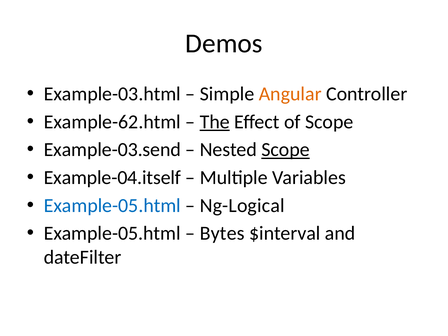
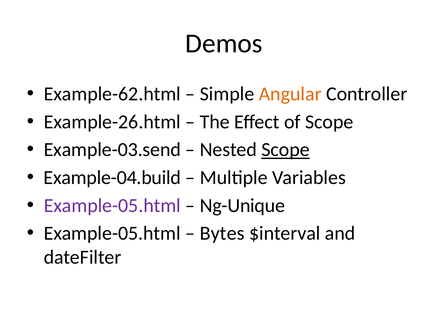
Example-03.html: Example-03.html -> Example-62.html
Example-62.html: Example-62.html -> Example-26.html
The underline: present -> none
Example-04.itself: Example-04.itself -> Example-04.build
Example-05.html at (112, 206) colour: blue -> purple
Ng-Logical: Ng-Logical -> Ng-Unique
